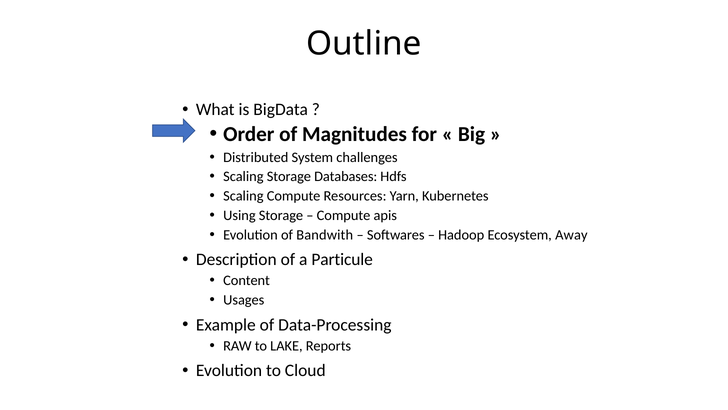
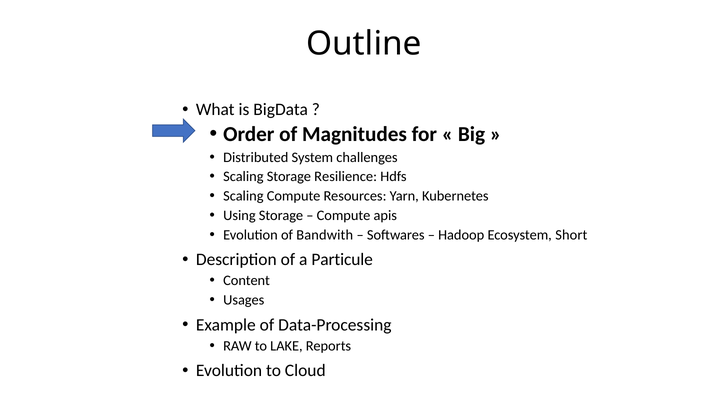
Databases: Databases -> Resilience
Away: Away -> Short
